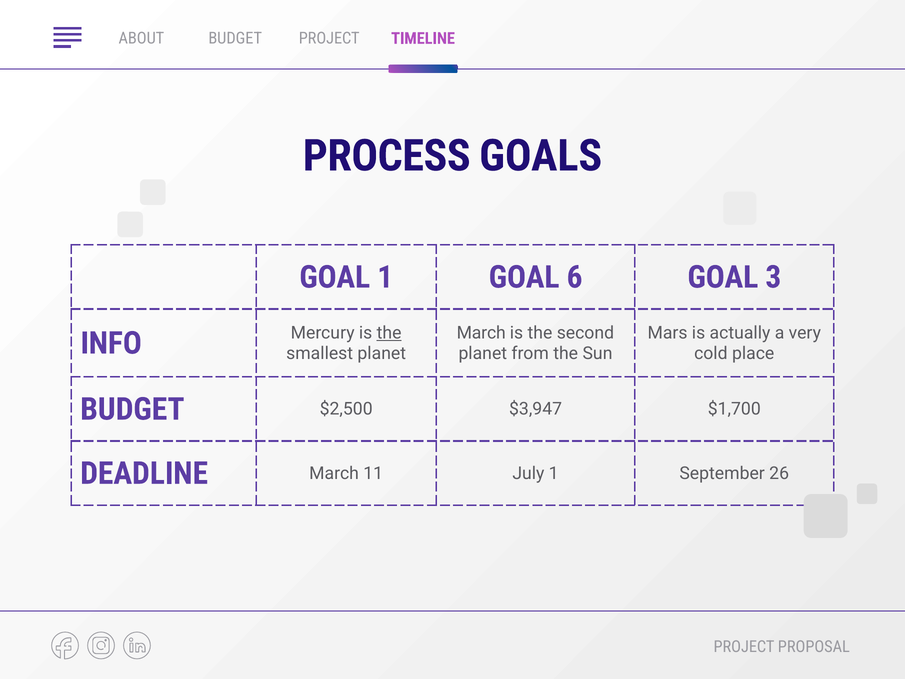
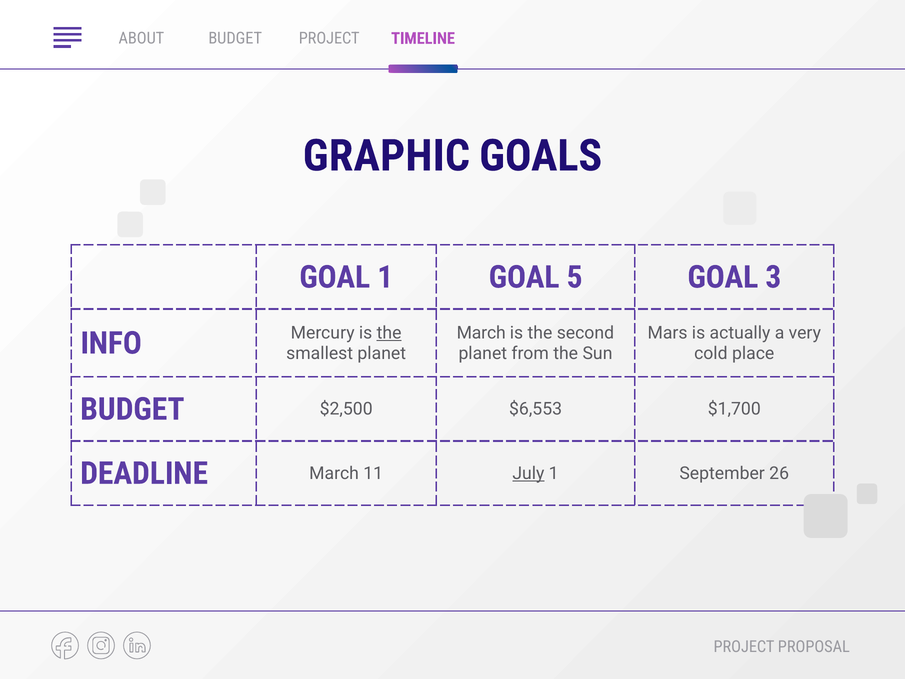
PROCESS: PROCESS -> GRAPHIC
6: 6 -> 5
$3,947: $3,947 -> $6,553
July underline: none -> present
